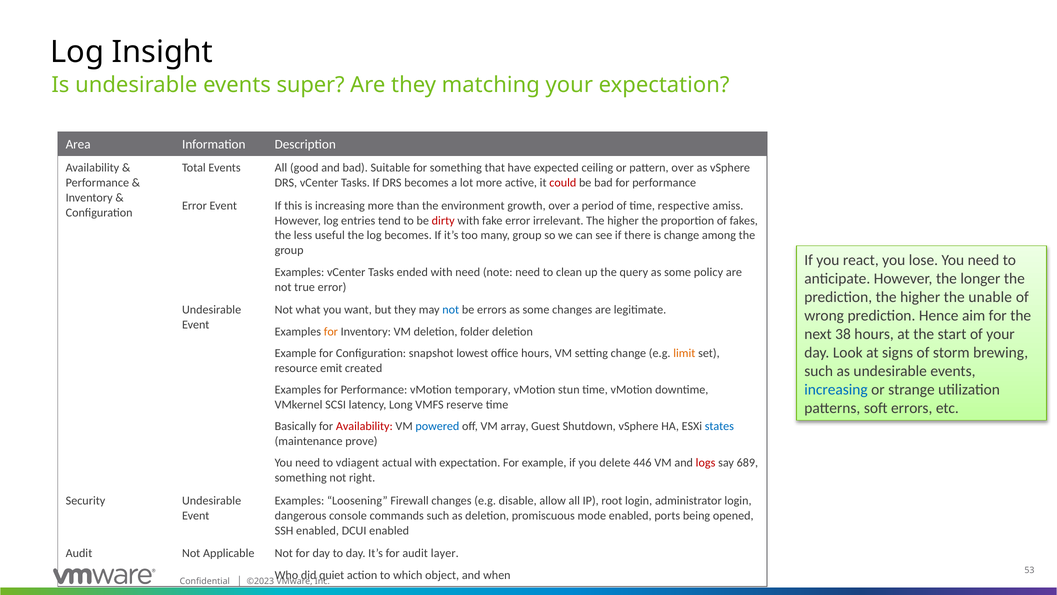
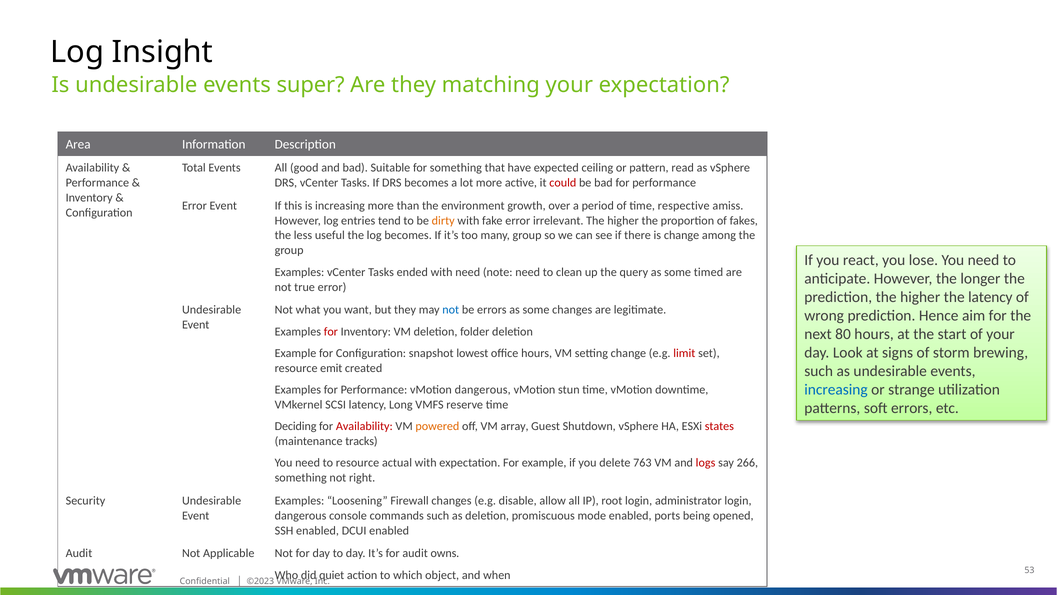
pattern over: over -> read
dirty colour: red -> orange
policy: policy -> timed
the unable: unable -> latency
for at (331, 331) colour: orange -> red
38: 38 -> 80
limit colour: orange -> red
vMotion temporary: temporary -> dangerous
Basically: Basically -> Deciding
powered colour: blue -> orange
states colour: blue -> red
prove: prove -> tracks
to vdiagent: vdiagent -> resource
446: 446 -> 763
689: 689 -> 266
layer: layer -> owns
